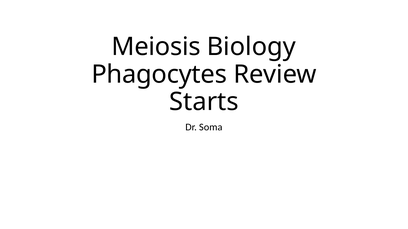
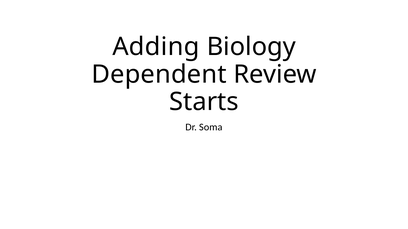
Meiosis: Meiosis -> Adding
Phagocytes: Phagocytes -> Dependent
